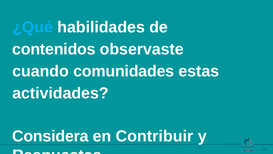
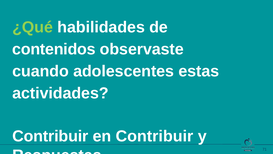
¿Qué colour: light blue -> light green
comunidades: comunidades -> adolescentes
Considera at (50, 136): Considera -> Contribuir
